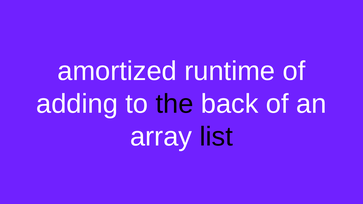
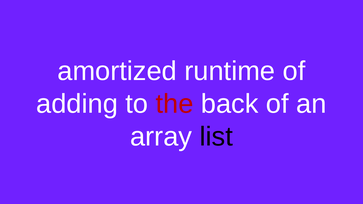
the colour: black -> red
